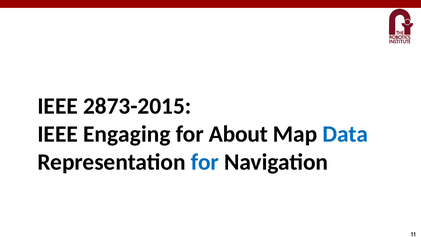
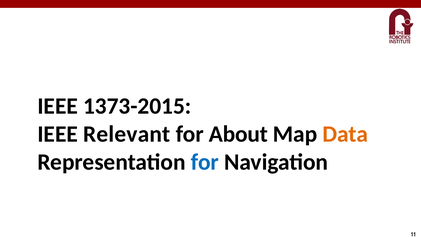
2873-2015: 2873-2015 -> 1373-2015
Engaging: Engaging -> Relevant
Data colour: blue -> orange
